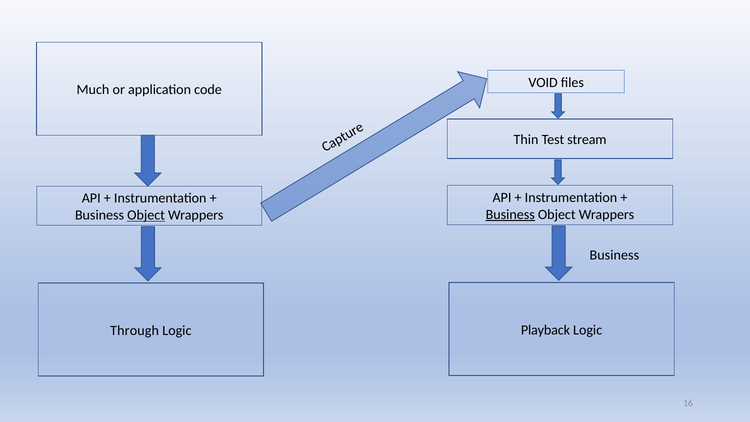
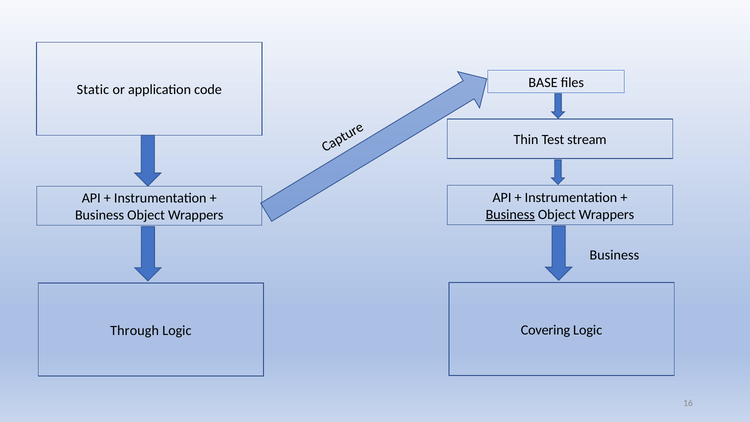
VOID: VOID -> BASE
Much: Much -> Static
Object at (146, 215) underline: present -> none
Playback: Playback -> Covering
